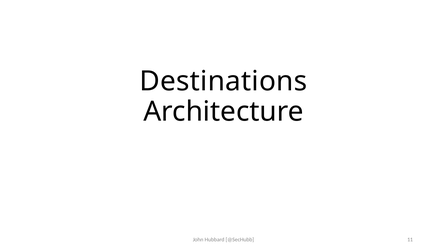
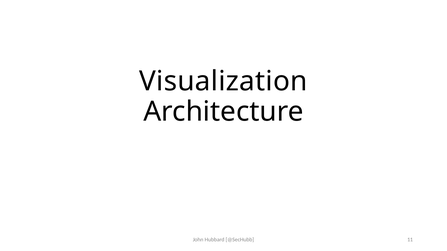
Destinations: Destinations -> Visualization
